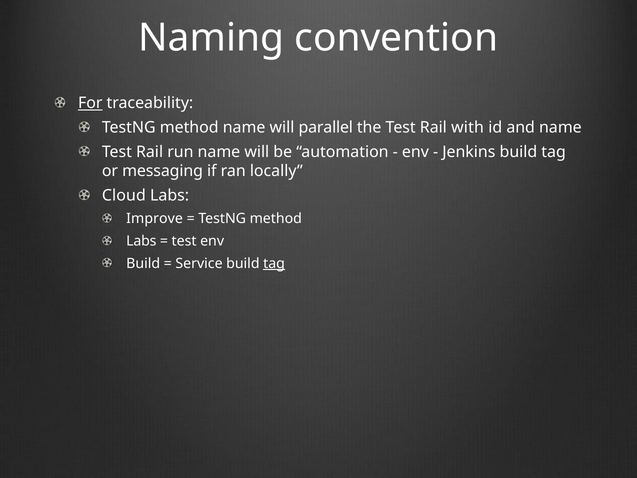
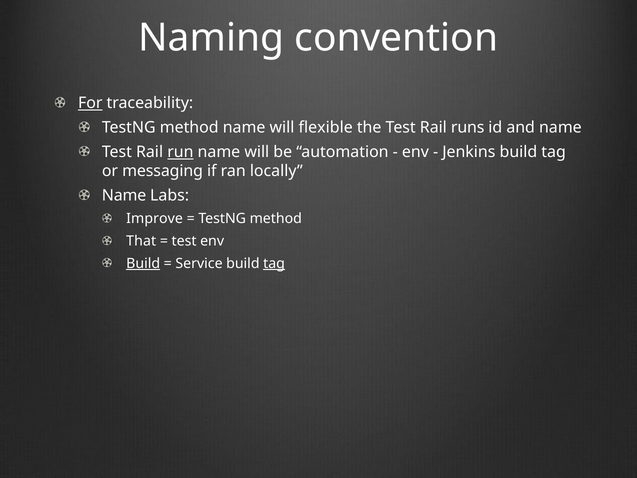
parallel: parallel -> flexible
with: with -> runs
run underline: none -> present
Cloud at (124, 195): Cloud -> Name
Labs at (141, 241): Labs -> That
Build at (143, 263) underline: none -> present
